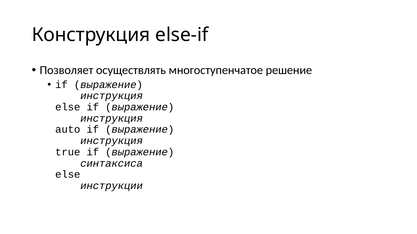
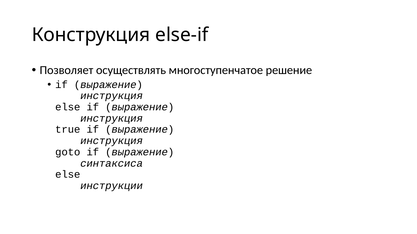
auto: auto -> true
true: true -> goto
